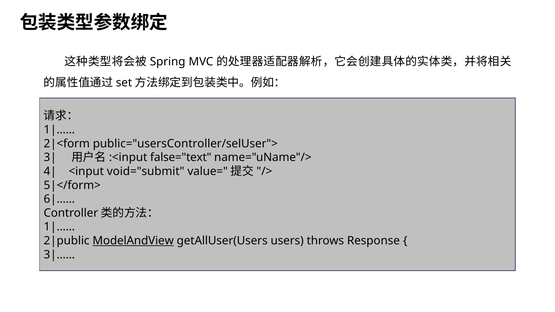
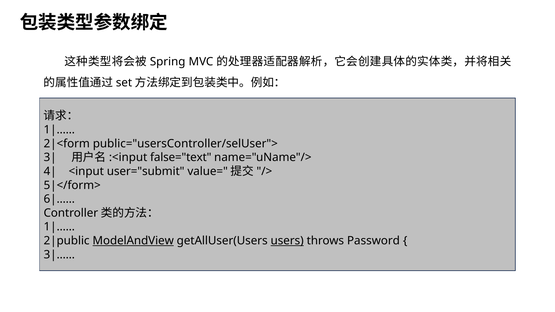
void="submit: void="submit -> user="submit
users underline: none -> present
Response: Response -> Password
